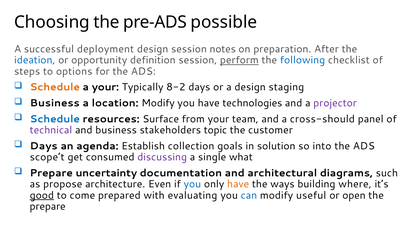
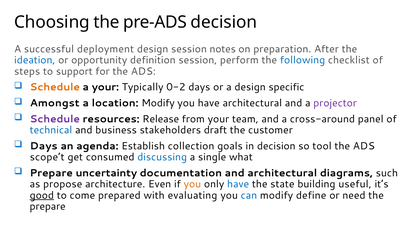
pre-ADS possible: possible -> decision
perform underline: present -> none
options: options -> support
8-2: 8-2 -> 0-2
staging: staging -> specific
Business at (55, 103): Business -> Amongst
have technologies: technologies -> architectural
Schedule at (55, 119) colour: blue -> purple
Surface: Surface -> Release
cross-should: cross-should -> cross-around
technical colour: purple -> blue
topic: topic -> draft
in solution: solution -> decision
into: into -> tool
discussing colour: purple -> blue
you at (192, 184) colour: blue -> orange
have at (238, 184) colour: orange -> blue
ways: ways -> state
where: where -> useful
useful: useful -> define
open: open -> need
